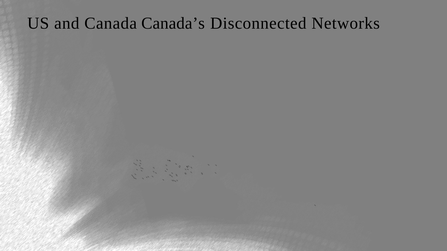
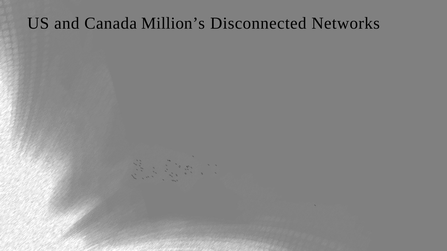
Canada’s: Canada’s -> Million’s
